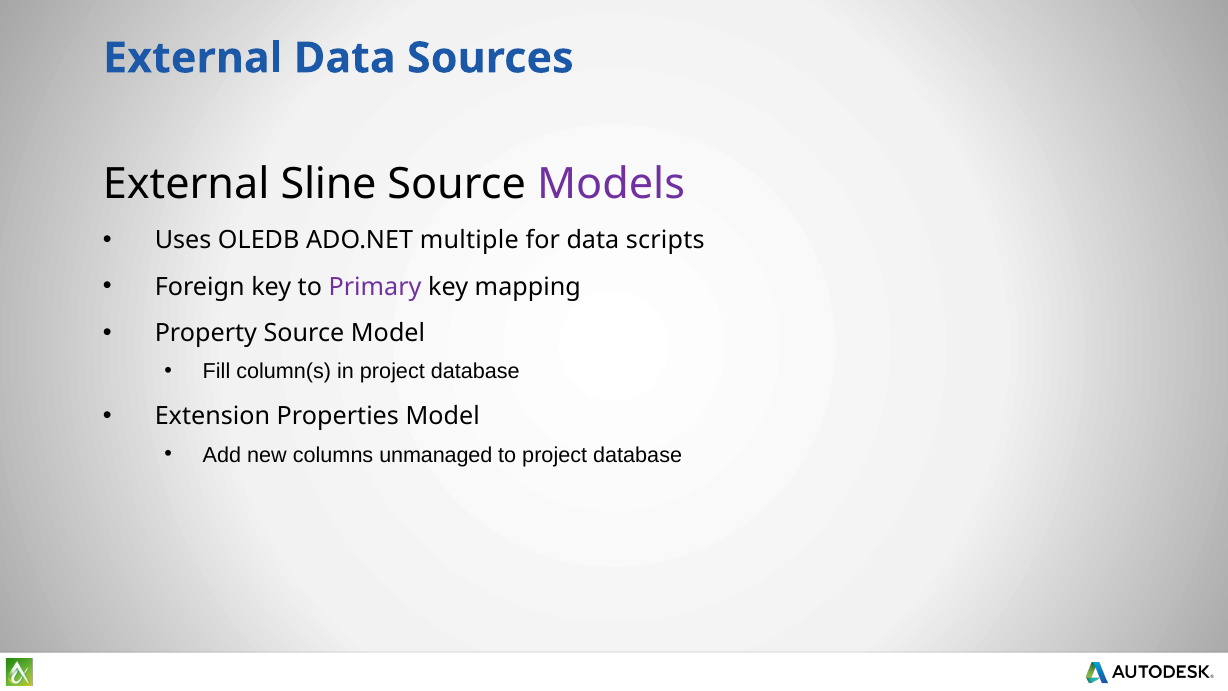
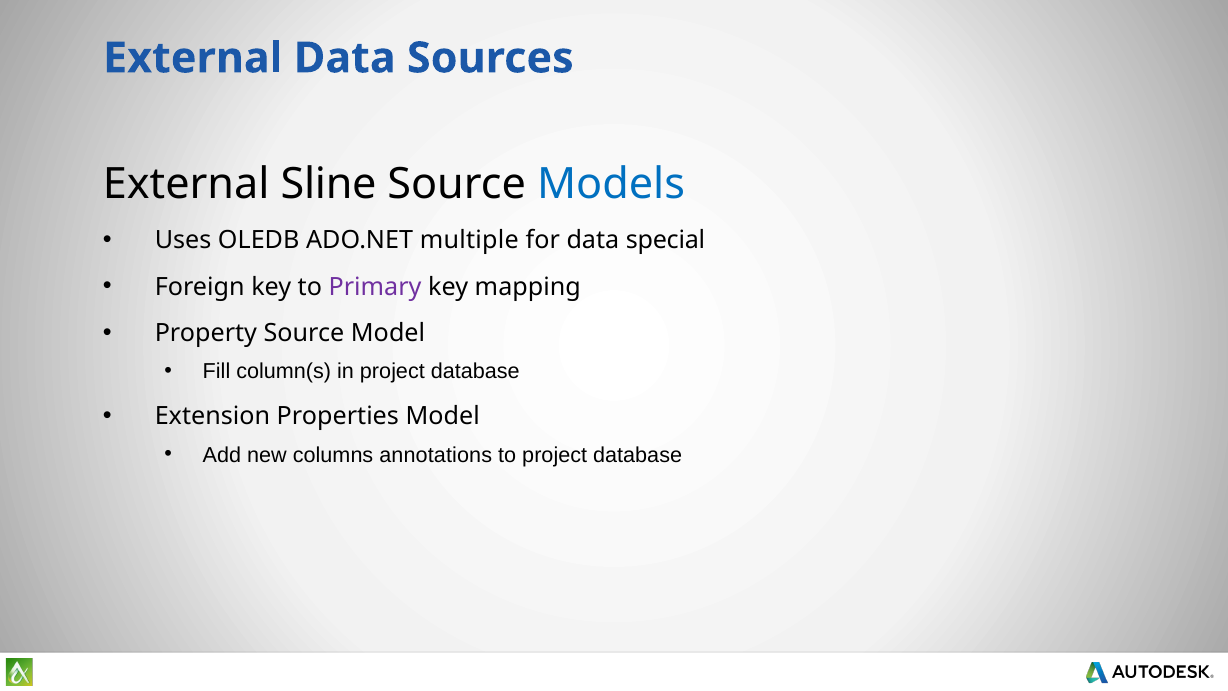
Models colour: purple -> blue
scripts: scripts -> special
unmanaged: unmanaged -> annotations
